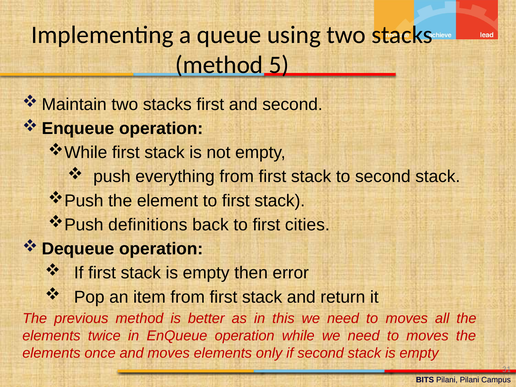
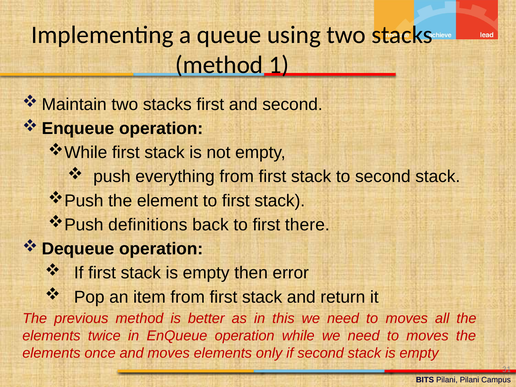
5: 5 -> 1
cities: cities -> there
